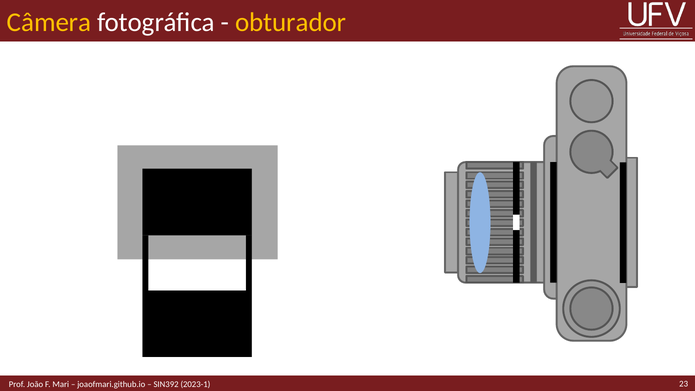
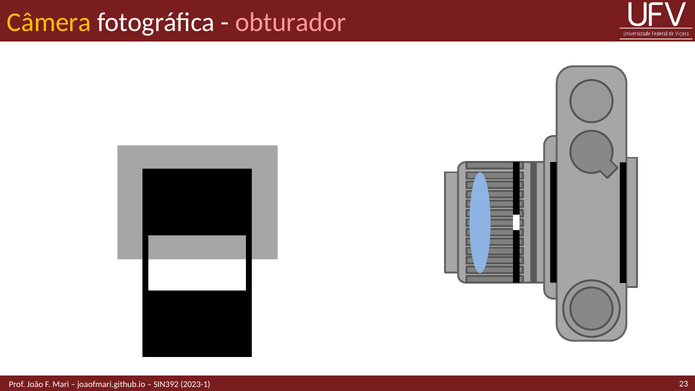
obturador colour: yellow -> pink
